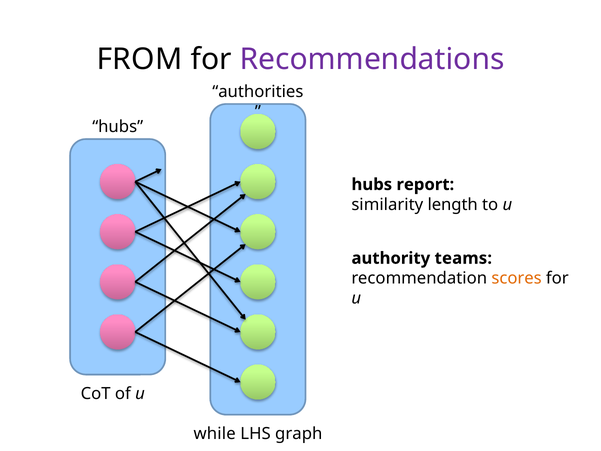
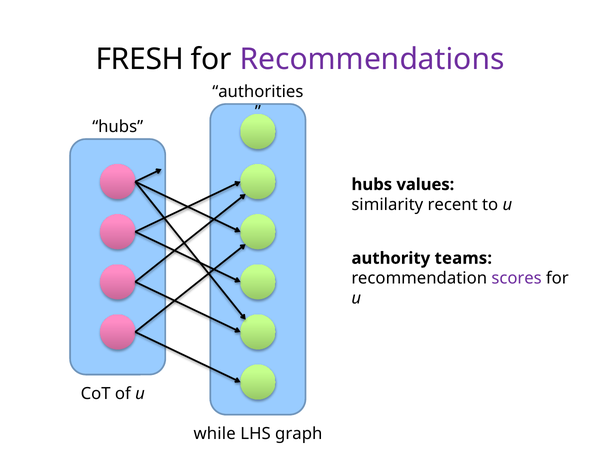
FROM: FROM -> FRESH
report: report -> values
length: length -> recent
scores colour: orange -> purple
